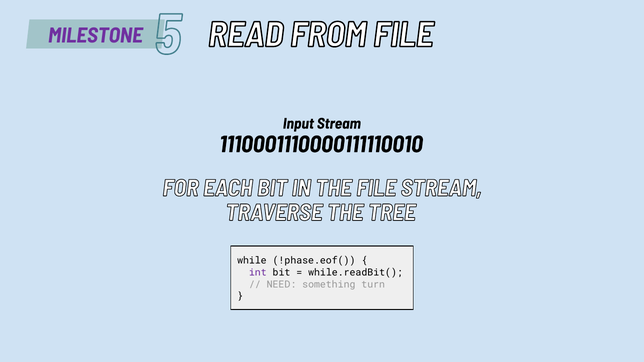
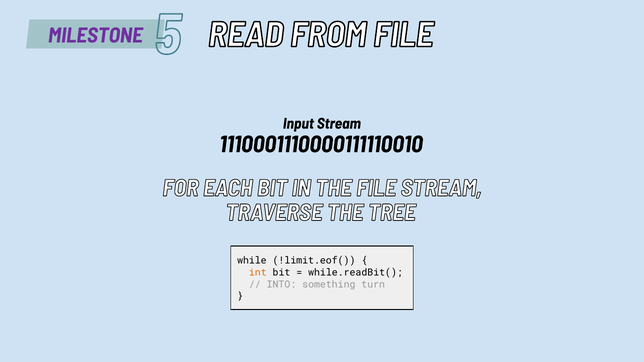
!phase.eof(: !phase.eof( -> !limit.eof(
int colour: purple -> orange
NEED: NEED -> INTO
